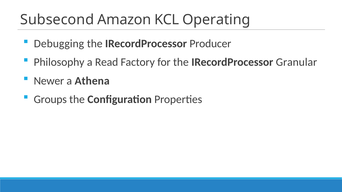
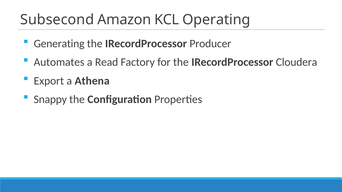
Debugging: Debugging -> Generating
Philosophy: Philosophy -> Automates
Granular: Granular -> Cloudera
Newer: Newer -> Export
Groups: Groups -> Snappy
